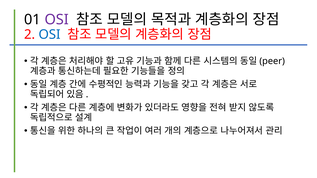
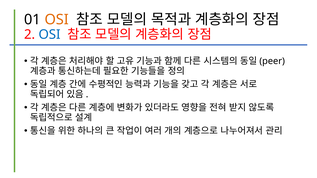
OSI at (57, 20) colour: purple -> orange
